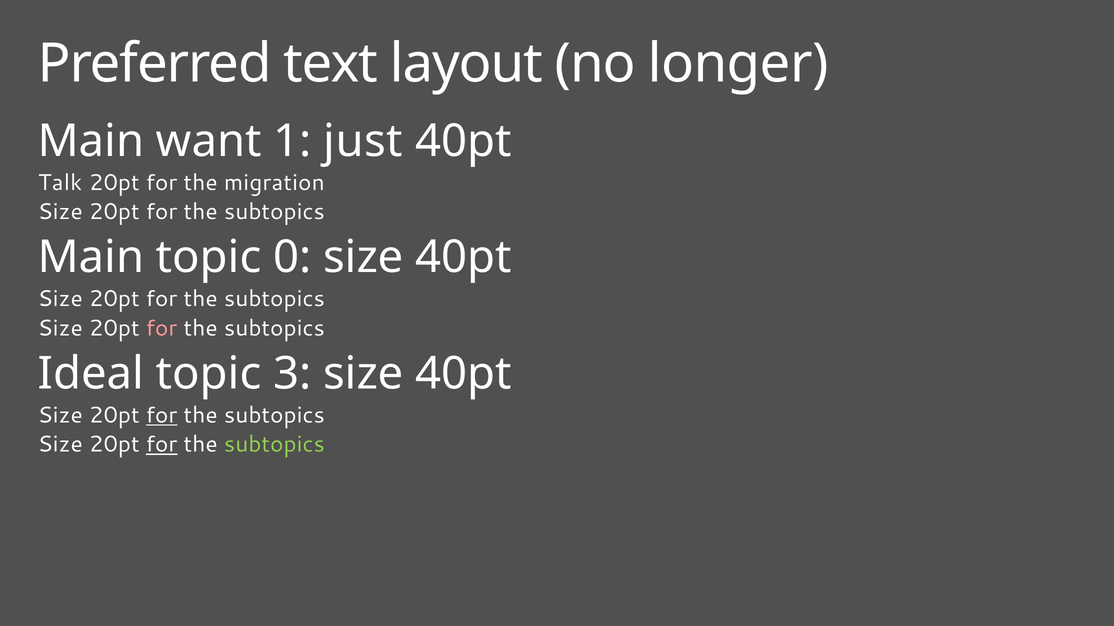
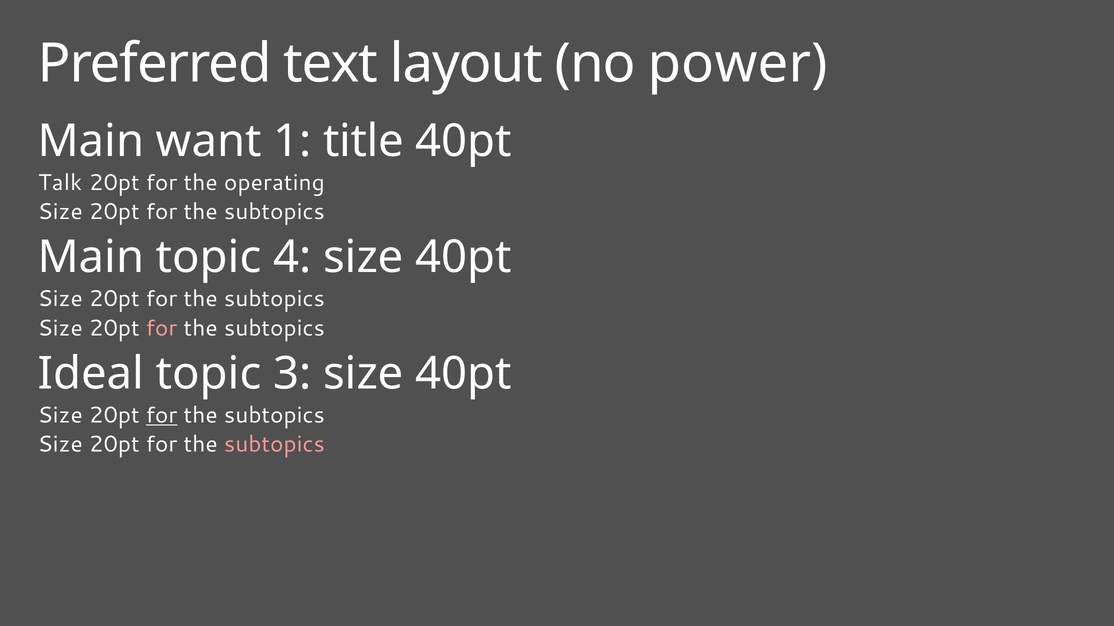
longer: longer -> power
just: just -> title
migration: migration -> operating
0: 0 -> 4
for at (162, 445) underline: present -> none
subtopics at (274, 445) colour: light green -> pink
